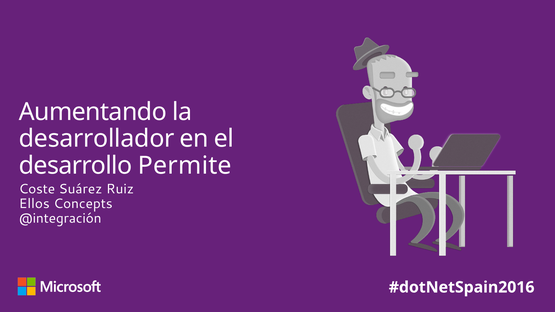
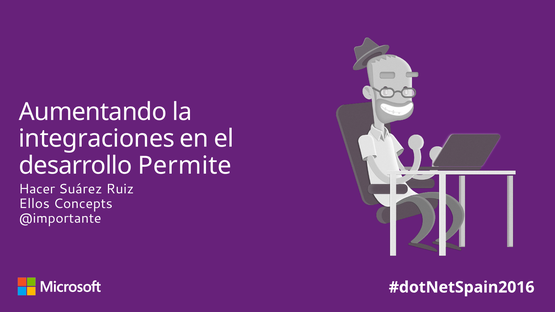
desarrollador: desarrollador -> integraciones
Coste: Coste -> Hacer
@integración: @integración -> @importante
